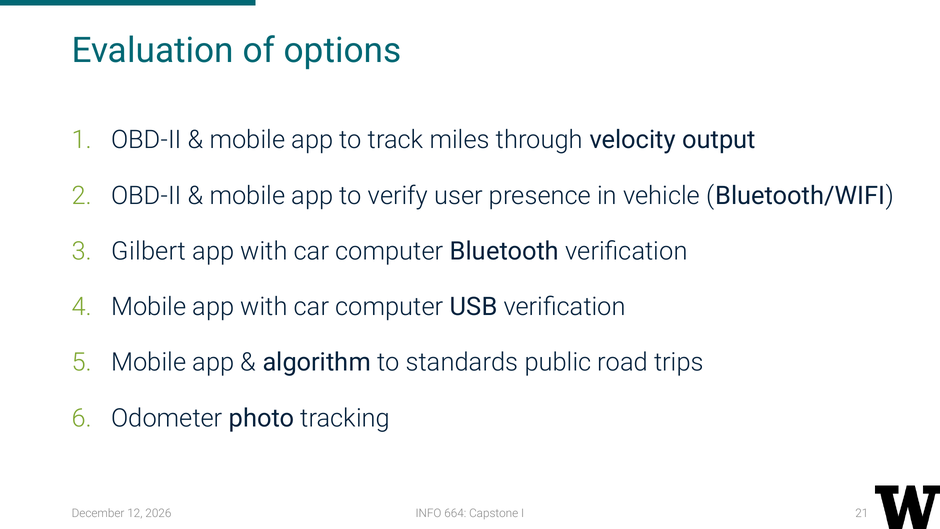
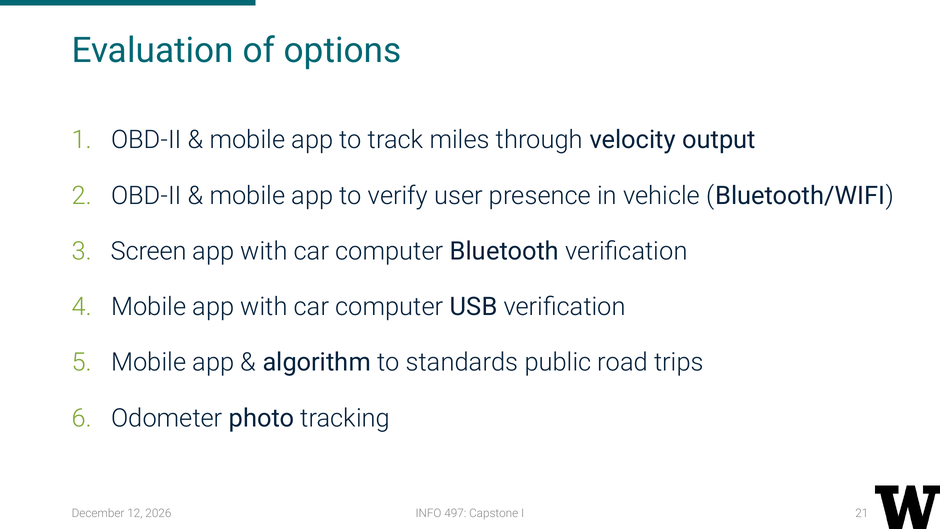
Gilbert: Gilbert -> Screen
664: 664 -> 497
